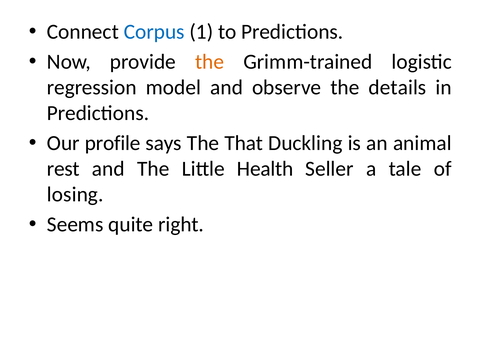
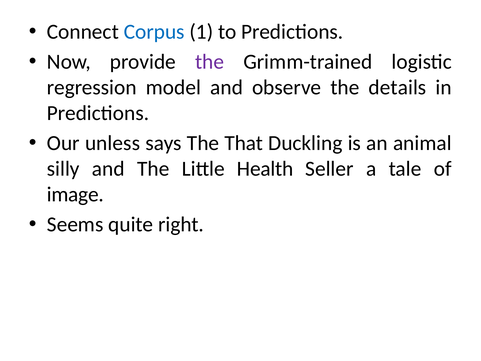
the at (210, 62) colour: orange -> purple
profile: profile -> unless
rest: rest -> silly
losing: losing -> image
